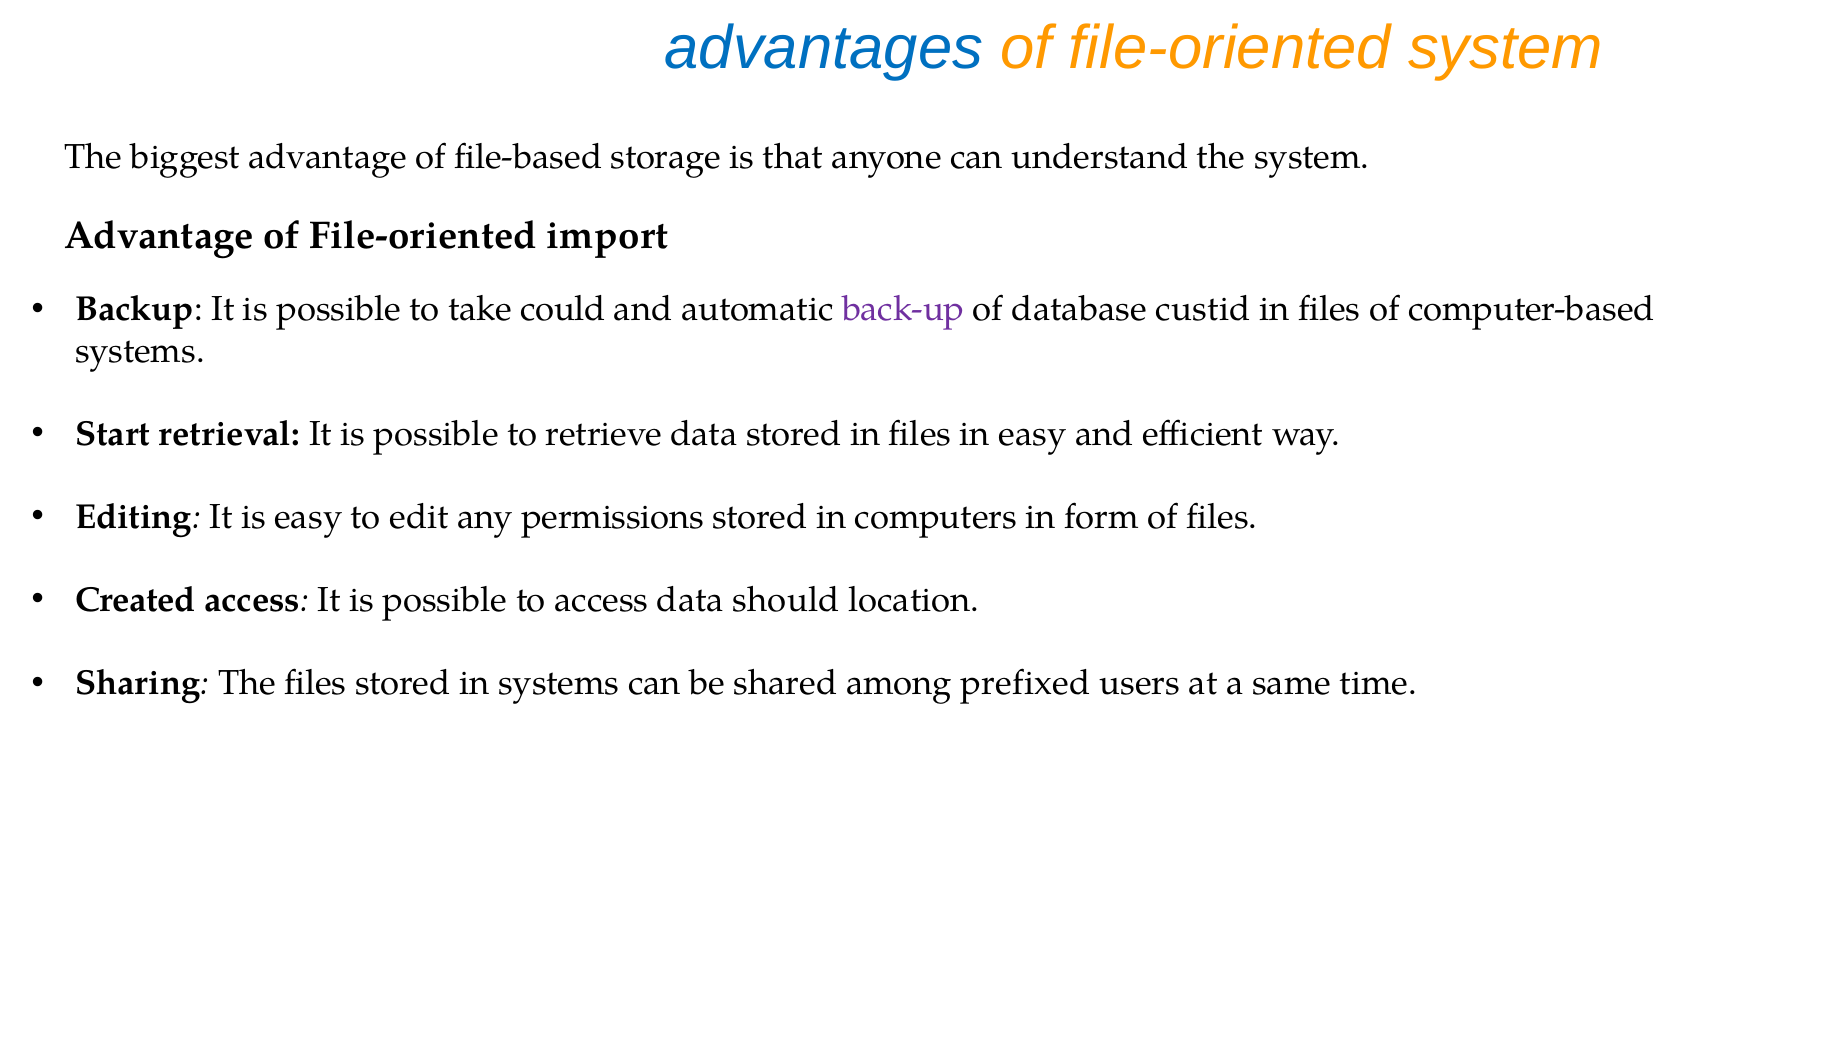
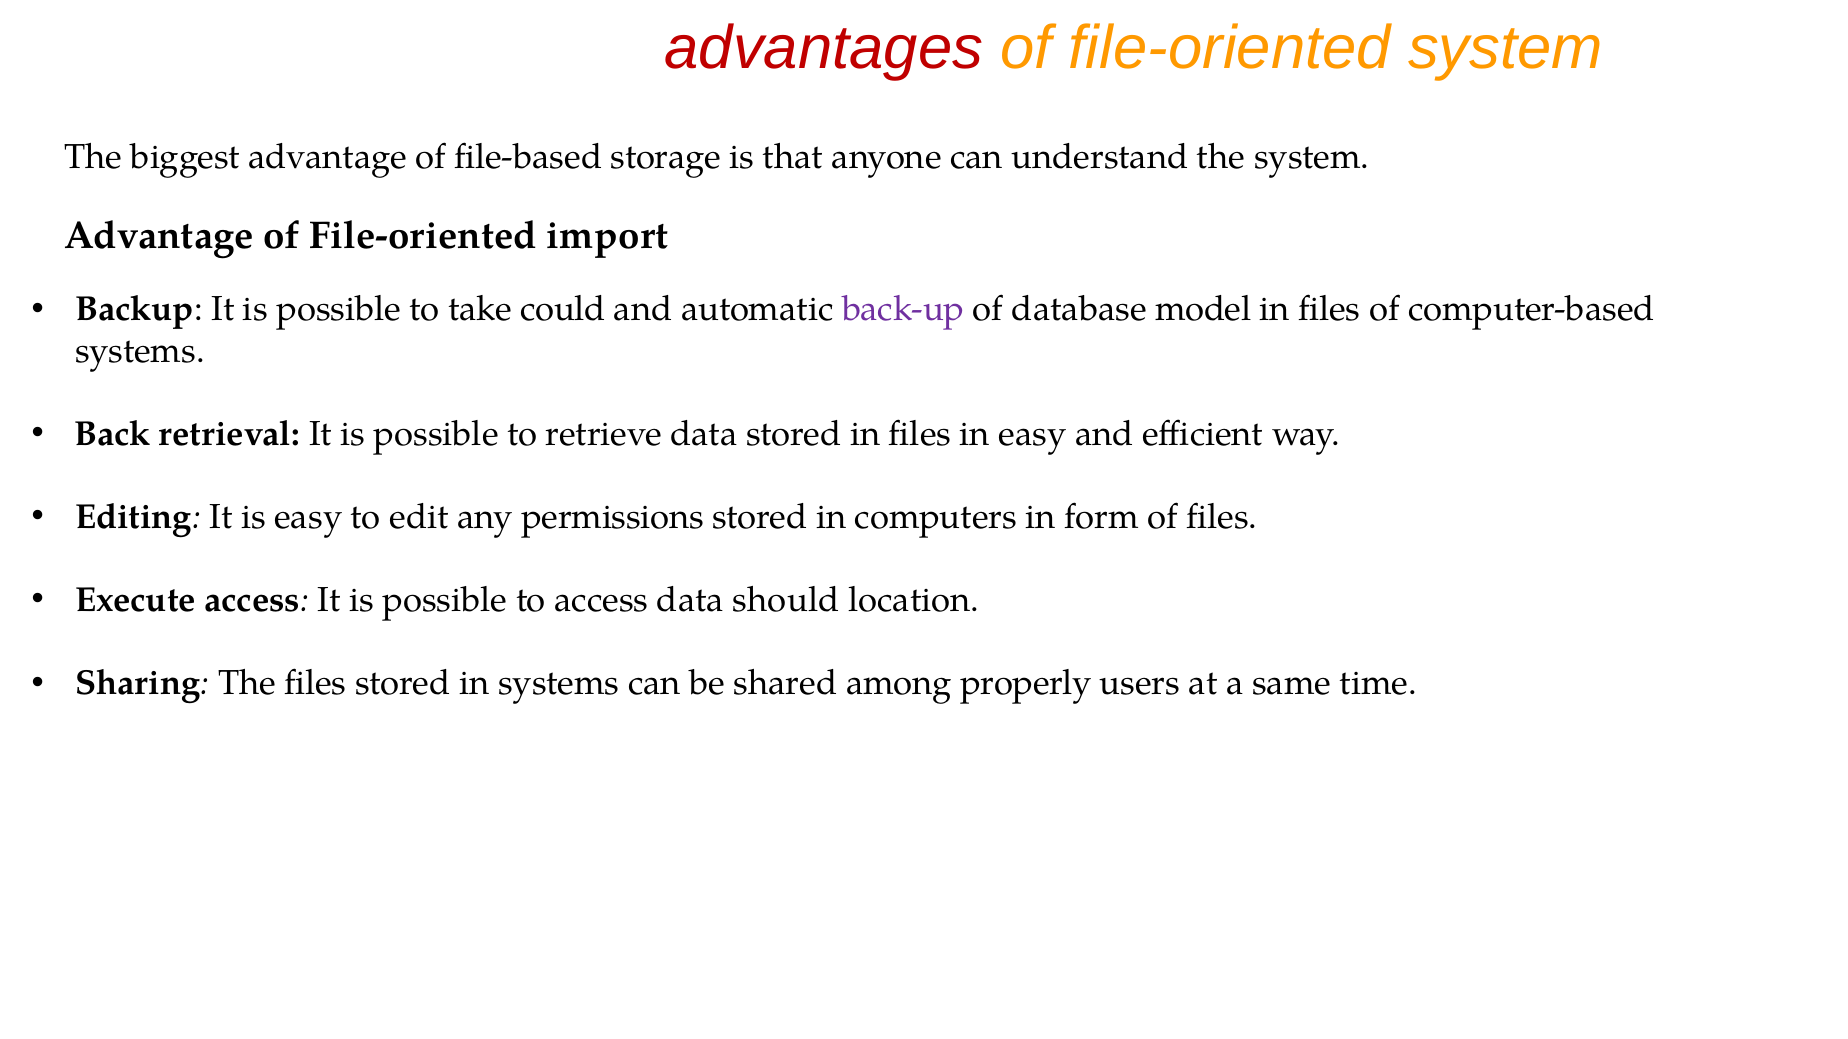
advantages colour: blue -> red
custid: custid -> model
Start: Start -> Back
Created: Created -> Execute
prefixed: prefixed -> properly
